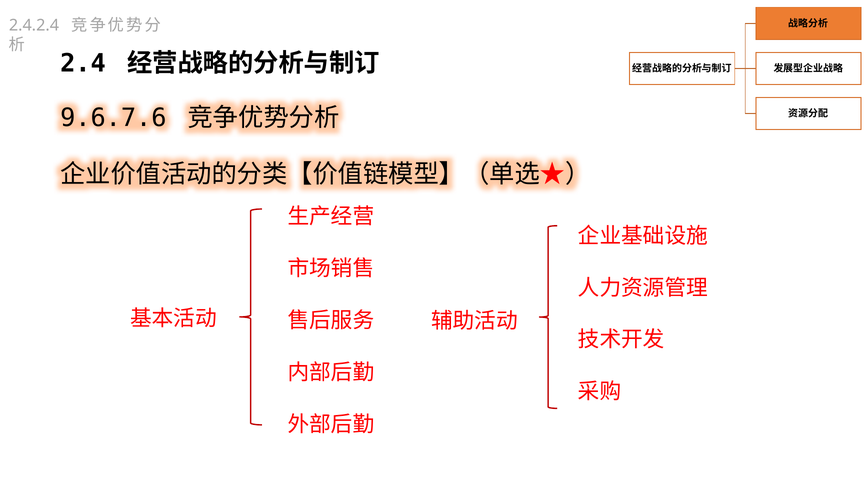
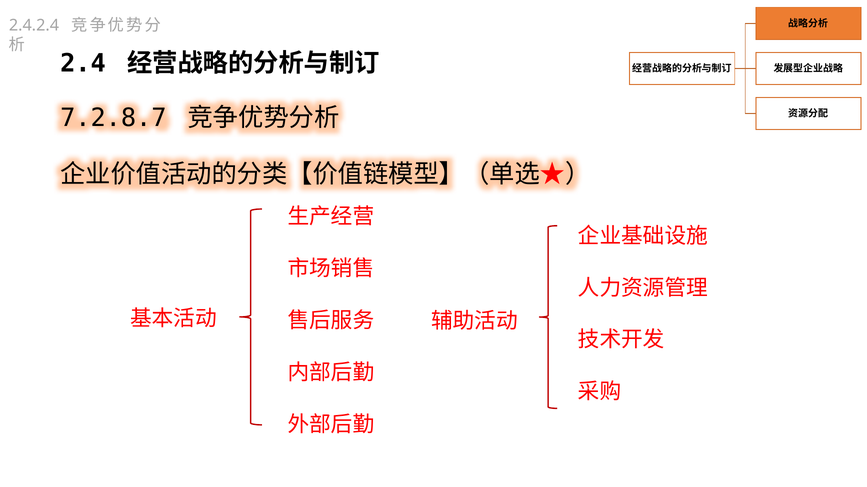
9.6.7.6: 9.6.7.6 -> 7.2.8.7
